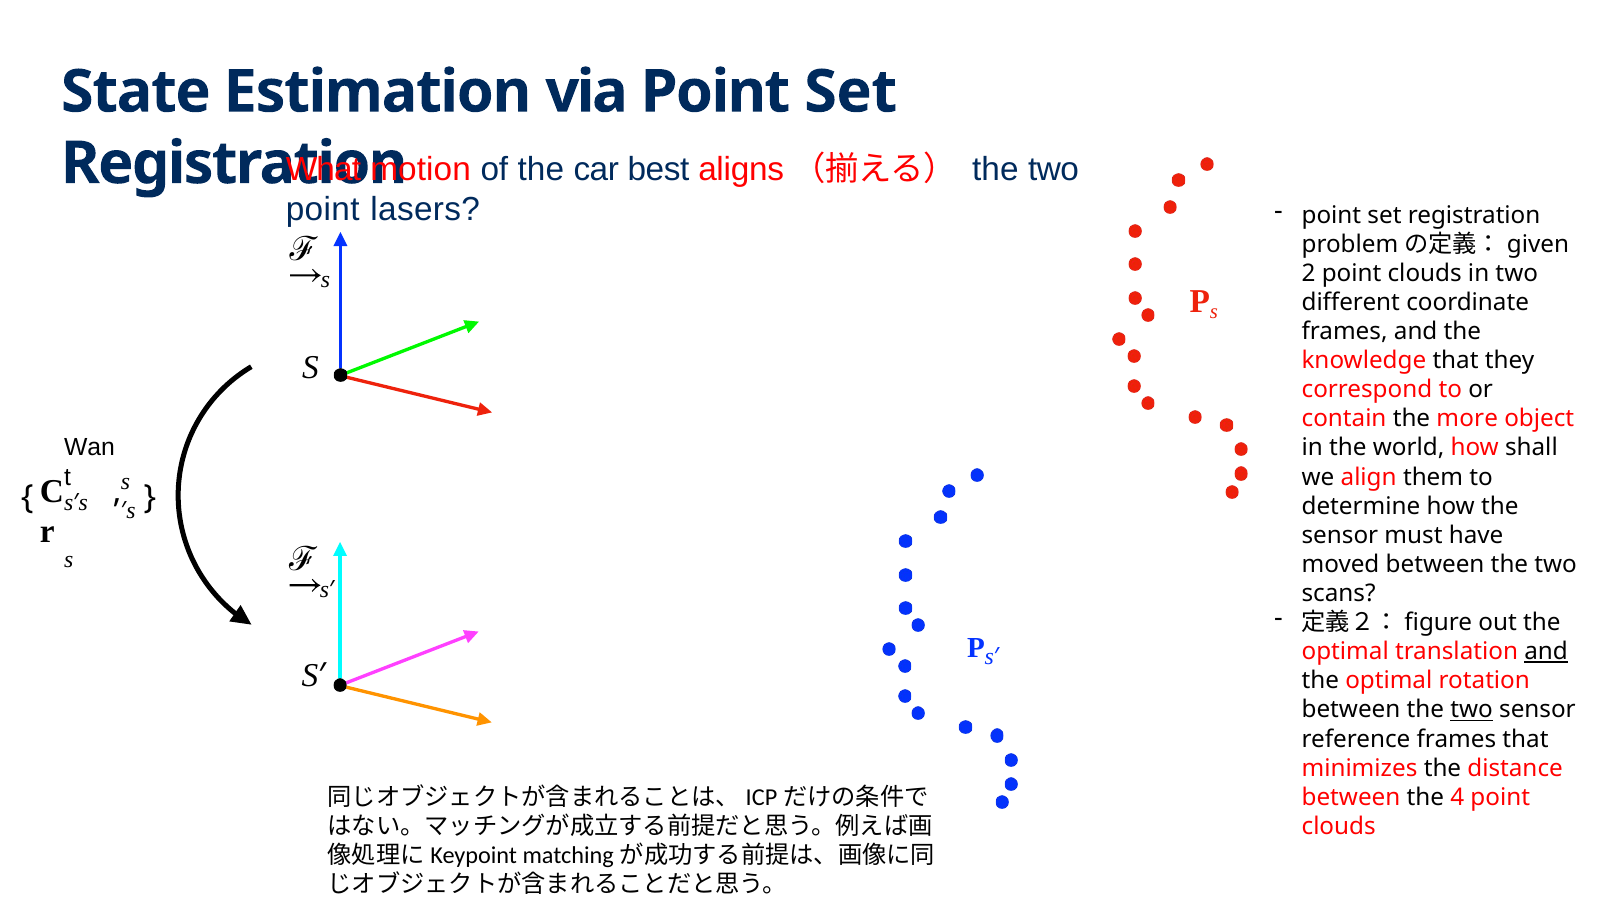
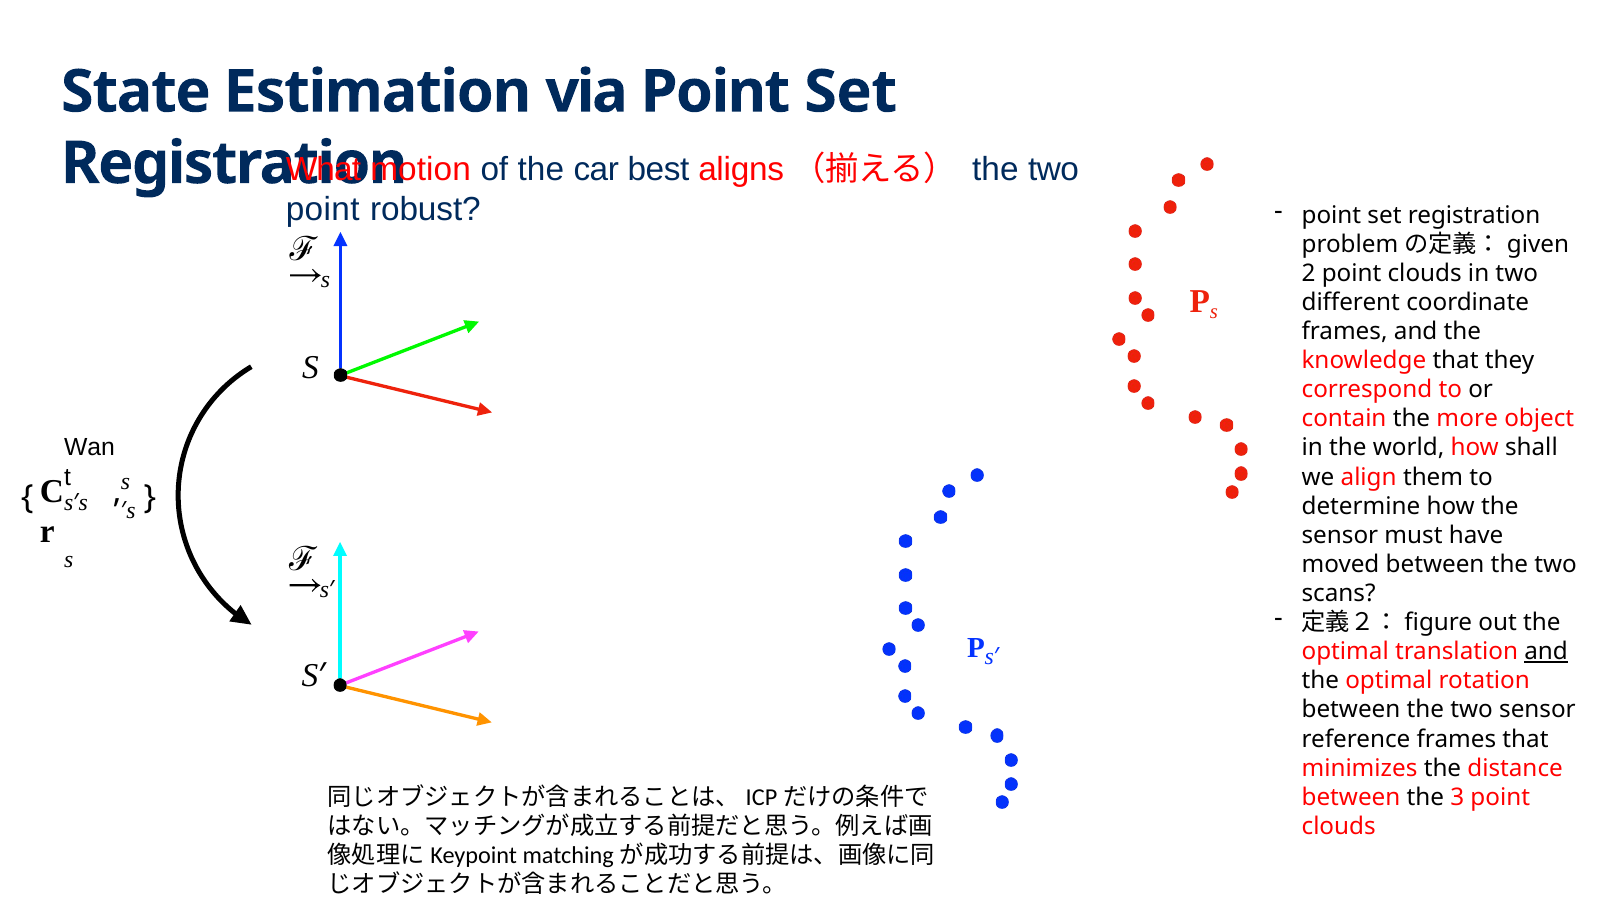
lasers: lasers -> robust
two at (1472, 710) underline: present -> none
4: 4 -> 3
